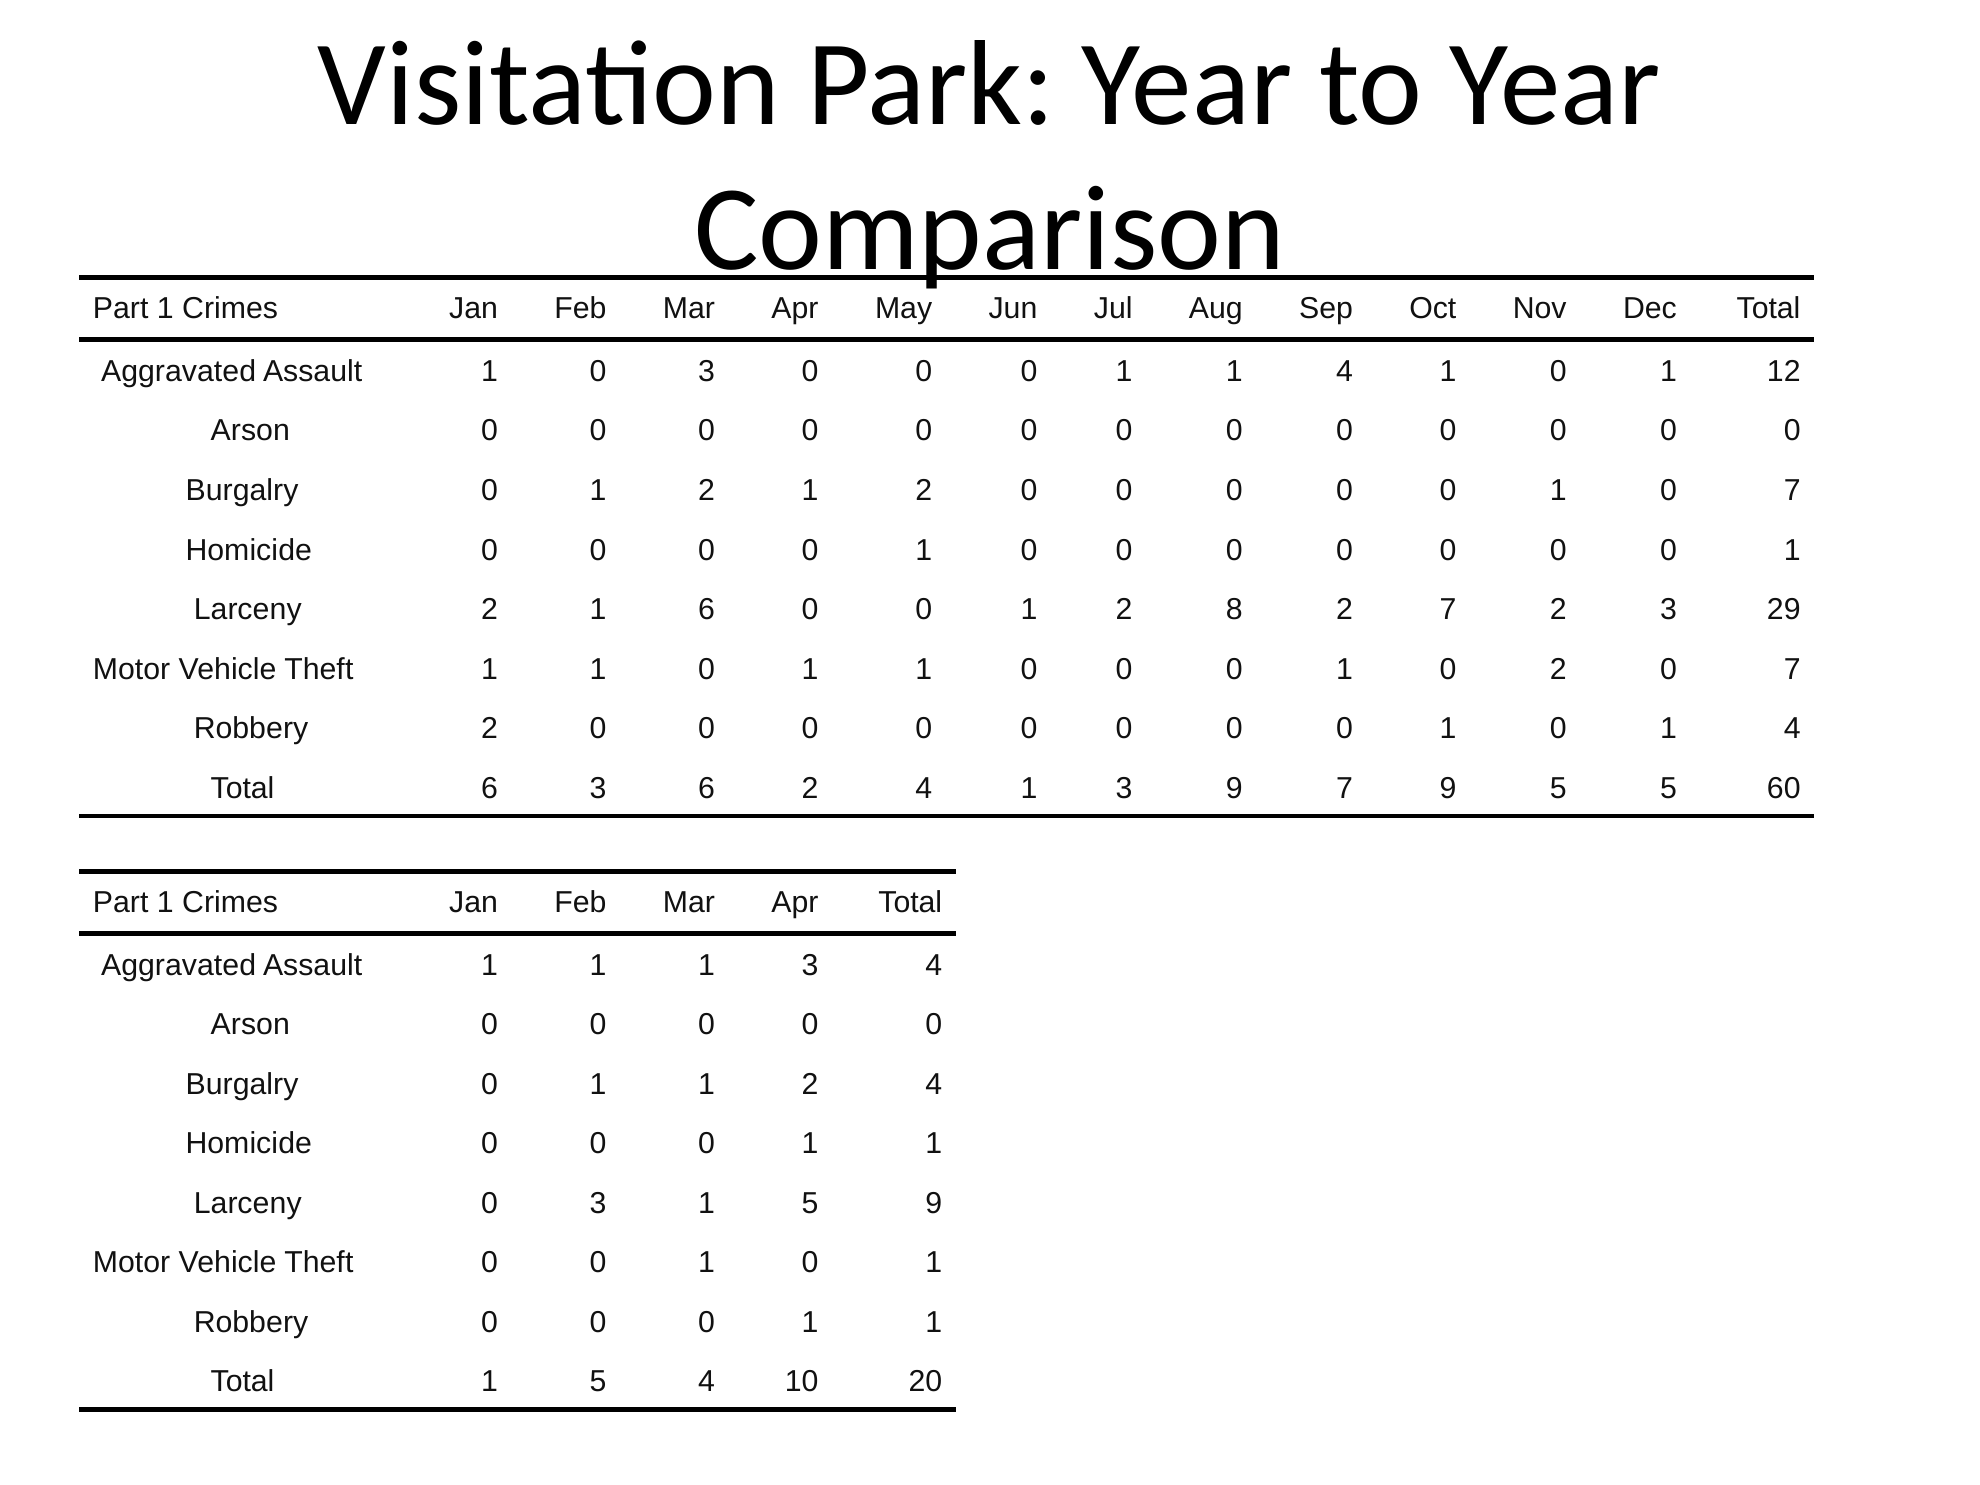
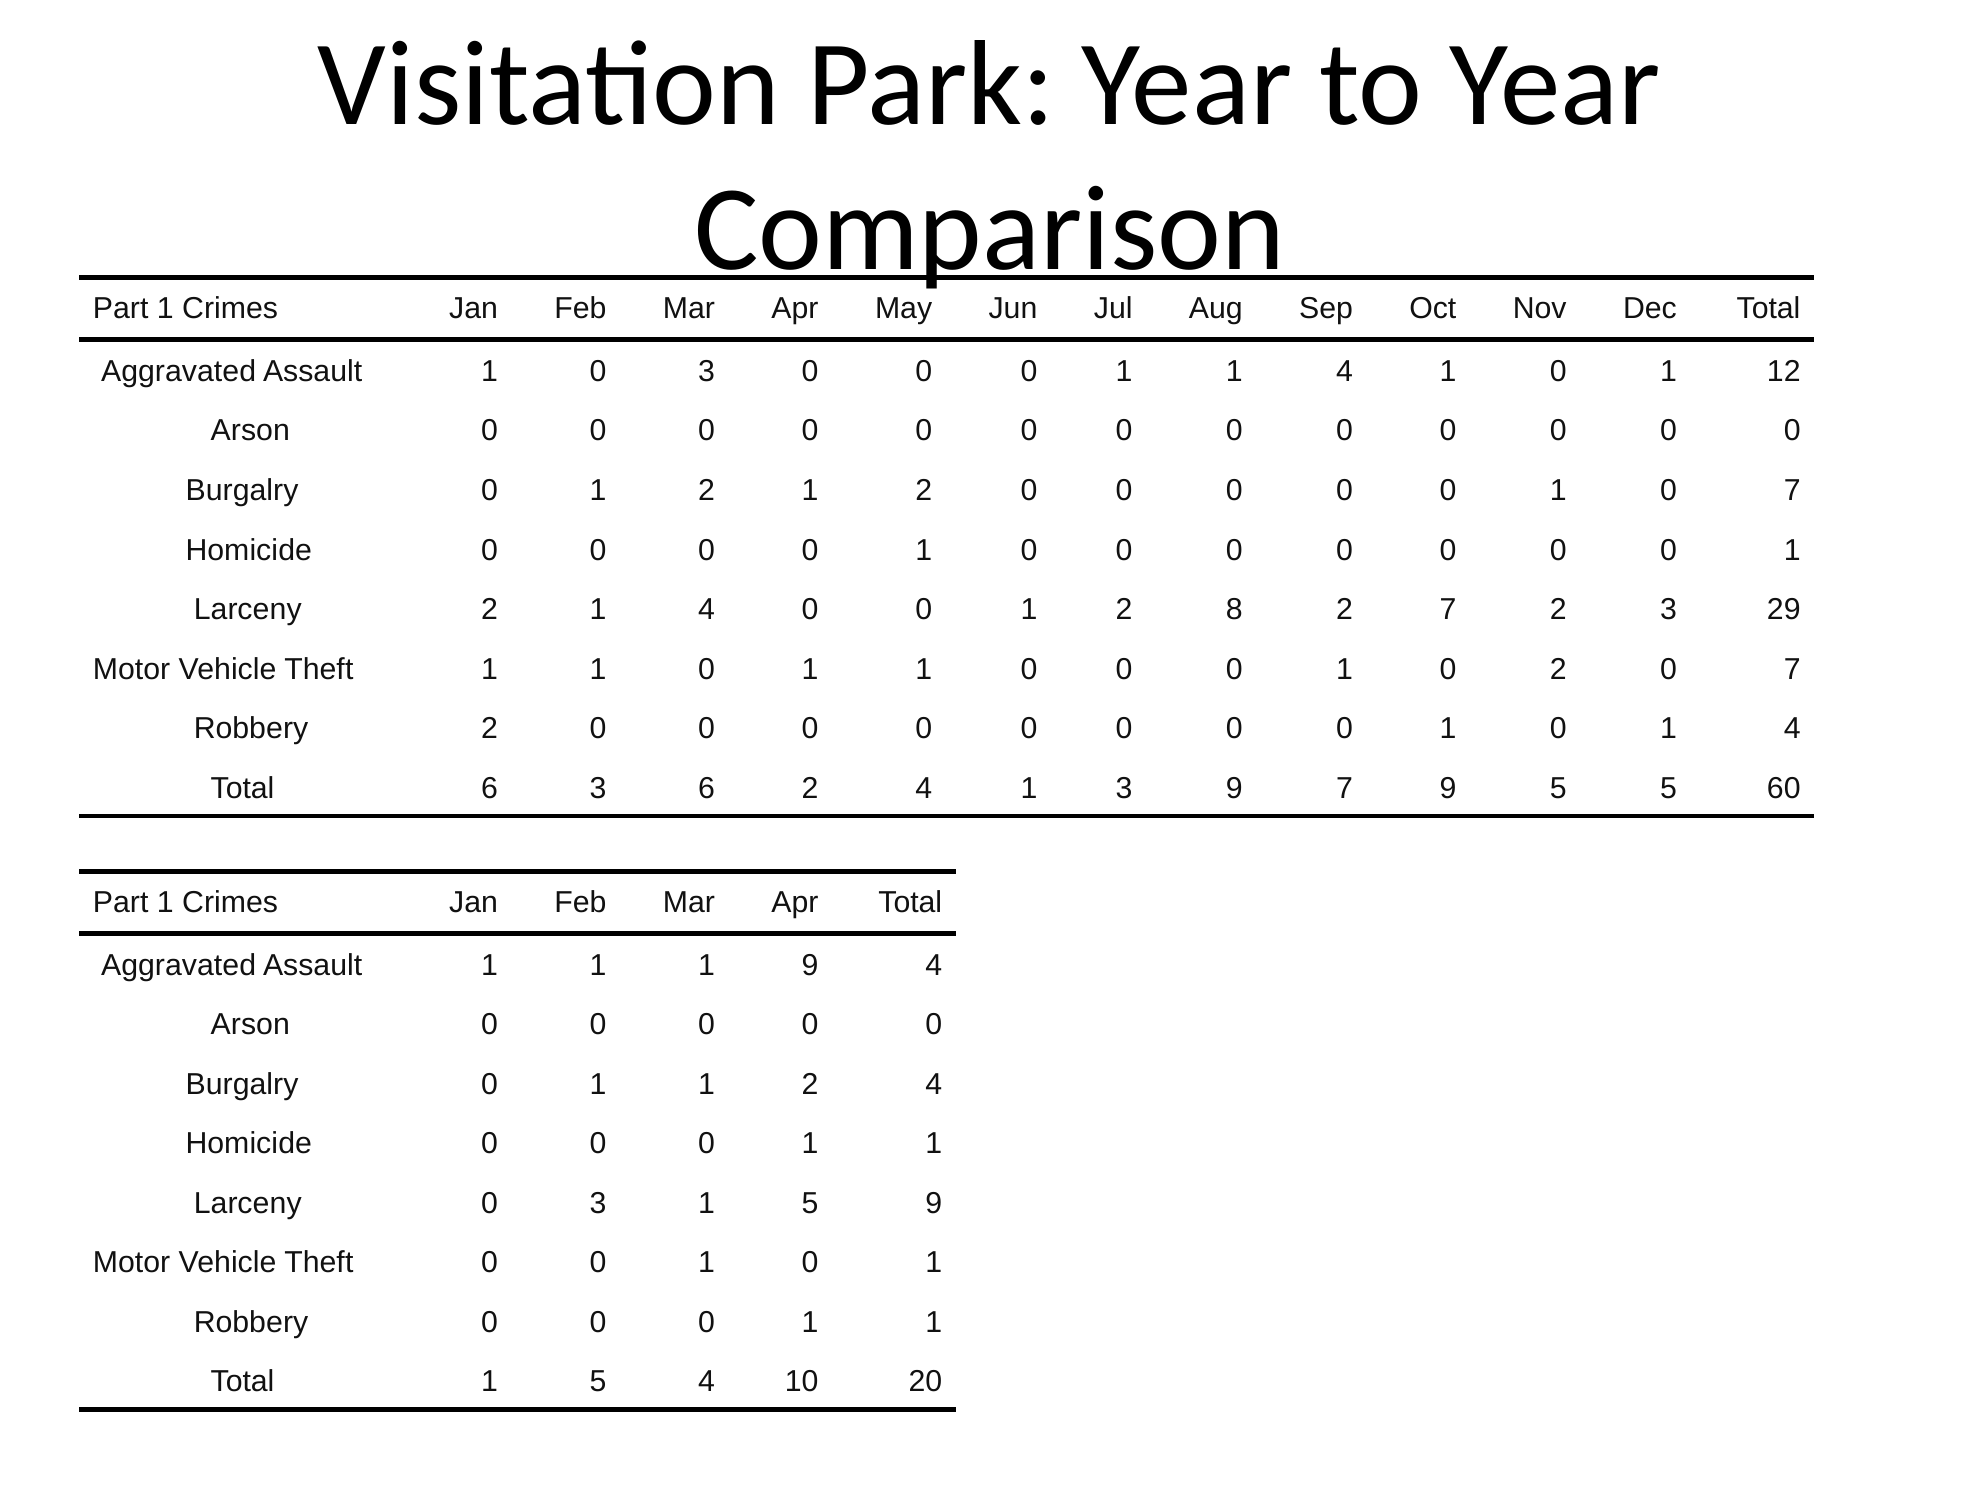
2 1 6: 6 -> 4
1 1 3: 3 -> 9
